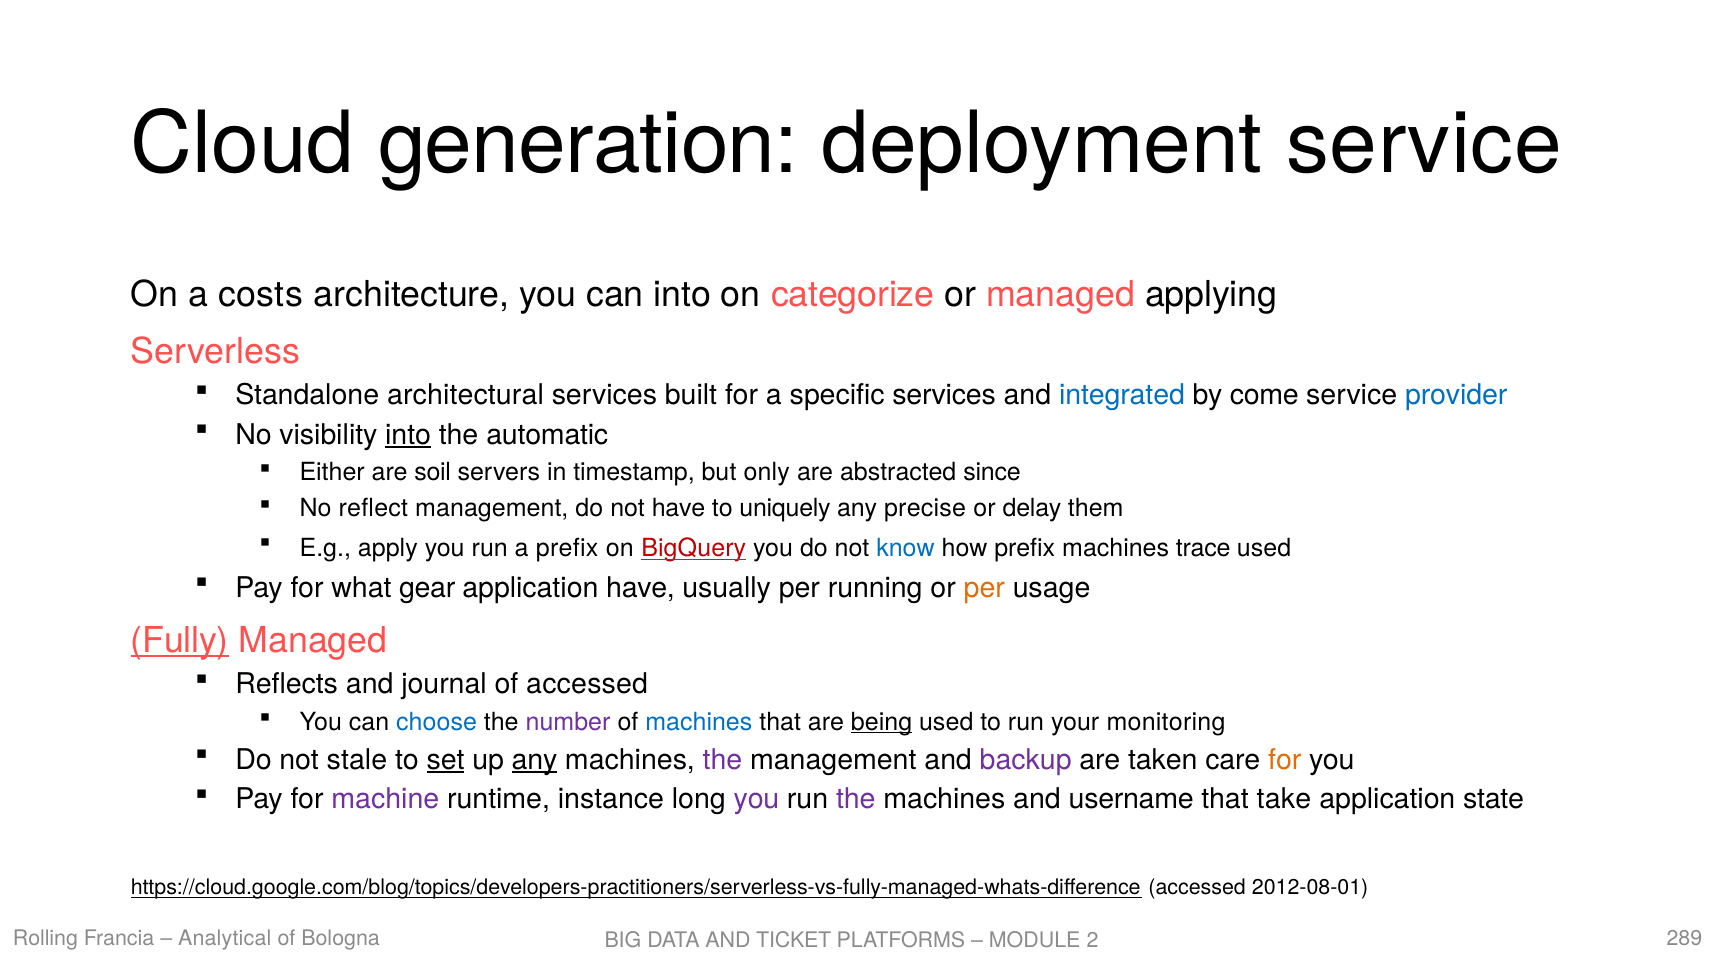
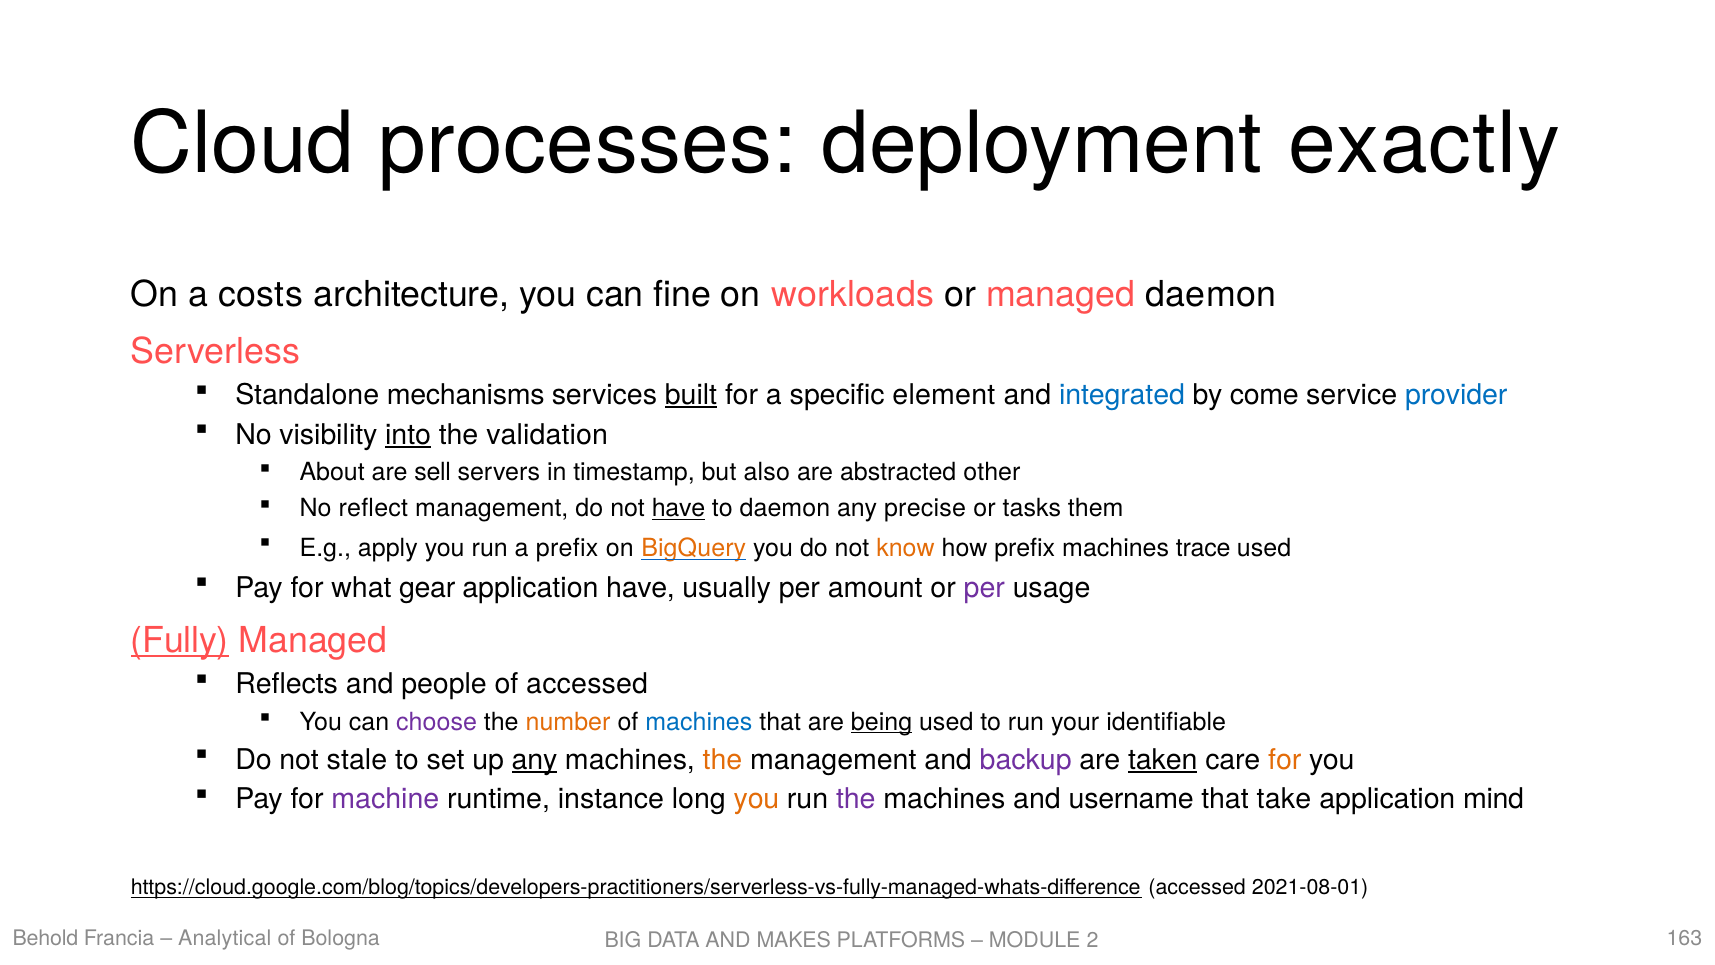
generation: generation -> processes
deployment service: service -> exactly
can into: into -> fine
categorize: categorize -> workloads
managed applying: applying -> daemon
architectural: architectural -> mechanisms
built underline: none -> present
specific services: services -> element
automatic: automatic -> validation
Either: Either -> About
soil: soil -> sell
only: only -> also
since: since -> other
have at (679, 509) underline: none -> present
to uniquely: uniquely -> daemon
delay: delay -> tasks
BigQuery colour: red -> orange
know colour: blue -> orange
running: running -> amount
per at (984, 587) colour: orange -> purple
journal: journal -> people
choose colour: blue -> purple
number colour: purple -> orange
monitoring: monitoring -> identifiable
set underline: present -> none
the at (722, 759) colour: purple -> orange
taken underline: none -> present
you at (757, 799) colour: purple -> orange
state: state -> mind
2012-08-01: 2012-08-01 -> 2021-08-01
Rolling: Rolling -> Behold
289: 289 -> 163
TICKET: TICKET -> MAKES
